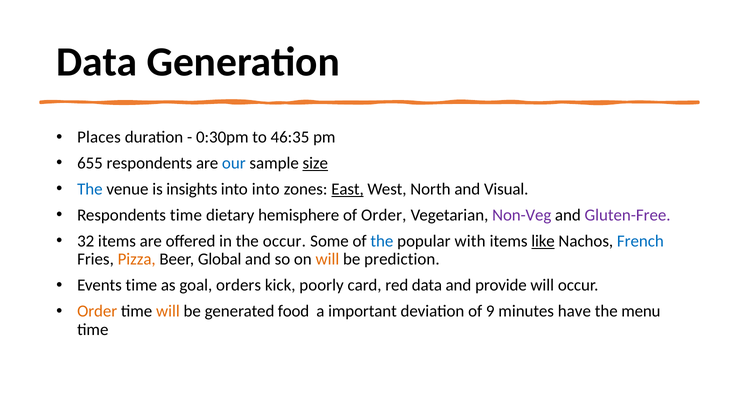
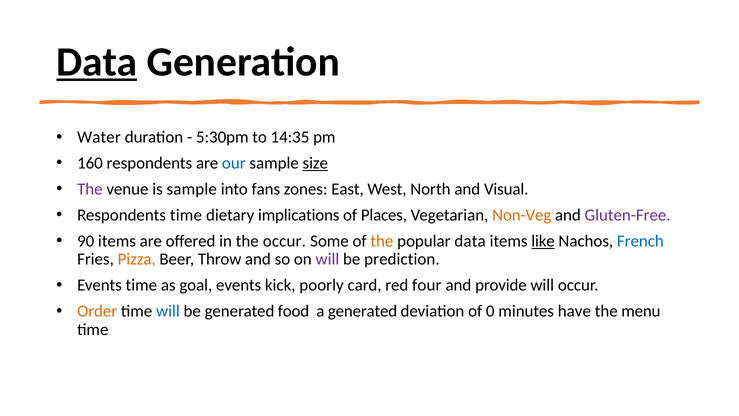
Data at (97, 62) underline: none -> present
Places: Places -> Water
0:30pm: 0:30pm -> 5:30pm
46:35: 46:35 -> 14:35
655: 655 -> 160
The at (90, 189) colour: blue -> purple
is insights: insights -> sample
into into: into -> fans
East underline: present -> none
hemisphere: hemisphere -> implications
of Order: Order -> Places
Non-Veg colour: purple -> orange
32: 32 -> 90
the at (382, 241) colour: blue -> orange
popular with: with -> data
Global: Global -> Throw
will at (327, 259) colour: orange -> purple
goal orders: orders -> events
red data: data -> four
will at (168, 311) colour: orange -> blue
a important: important -> generated
9: 9 -> 0
